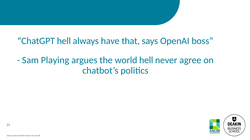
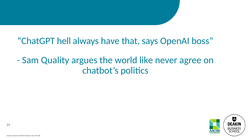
Playing: Playing -> Quality
world hell: hell -> like
